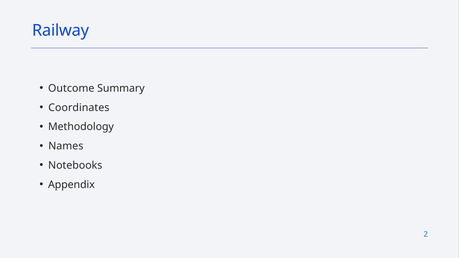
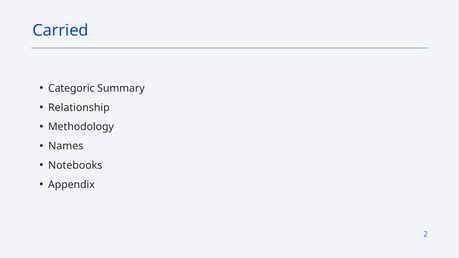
Railway: Railway -> Carried
Outcome: Outcome -> Categoric
Coordinates: Coordinates -> Relationship
